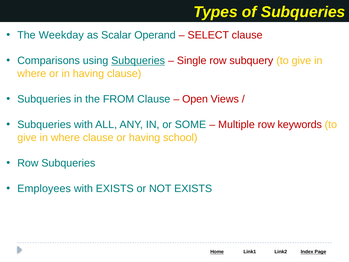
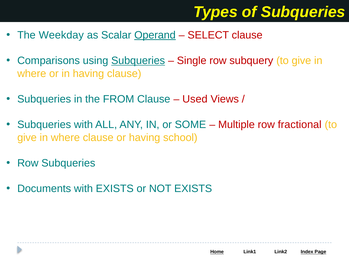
Operand underline: none -> present
Open: Open -> Used
keywords: keywords -> fractional
Employees: Employees -> Documents
